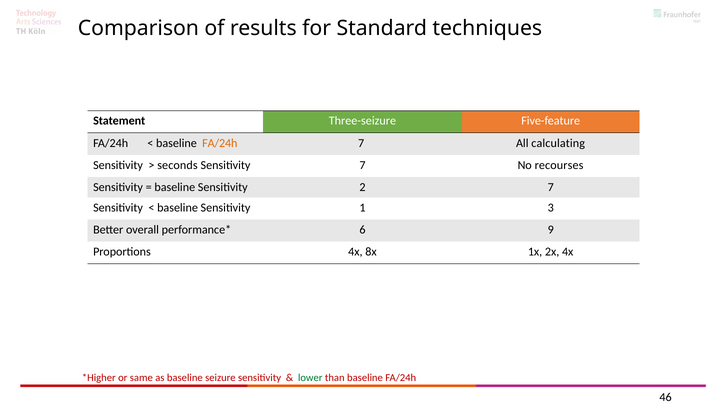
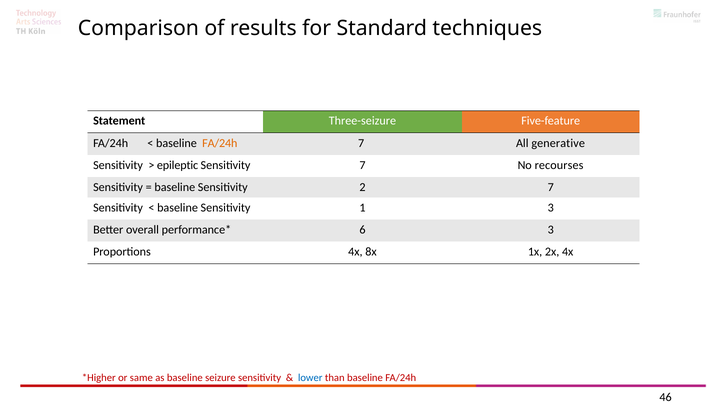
calculating: calculating -> generative
seconds: seconds -> epileptic
6 9: 9 -> 3
lower colour: green -> blue
